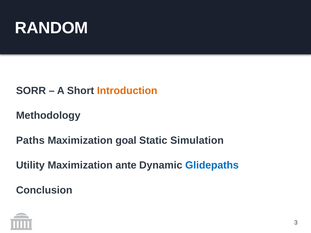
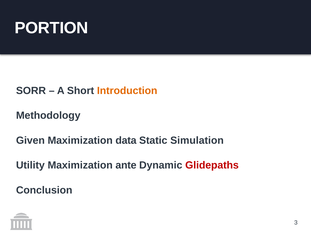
RANDOM: RANDOM -> PORTION
Paths: Paths -> Given
goal: goal -> data
Glidepaths colour: blue -> red
